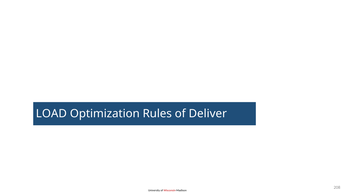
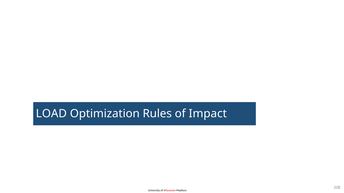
Deliver: Deliver -> Impact
